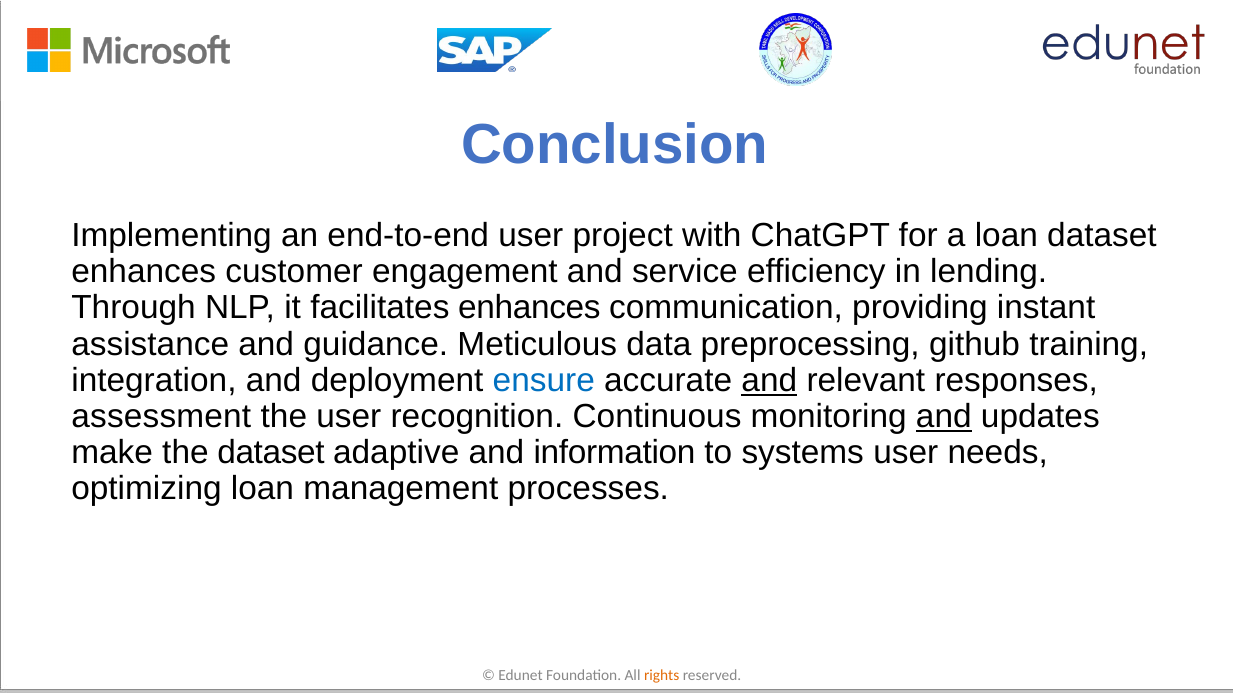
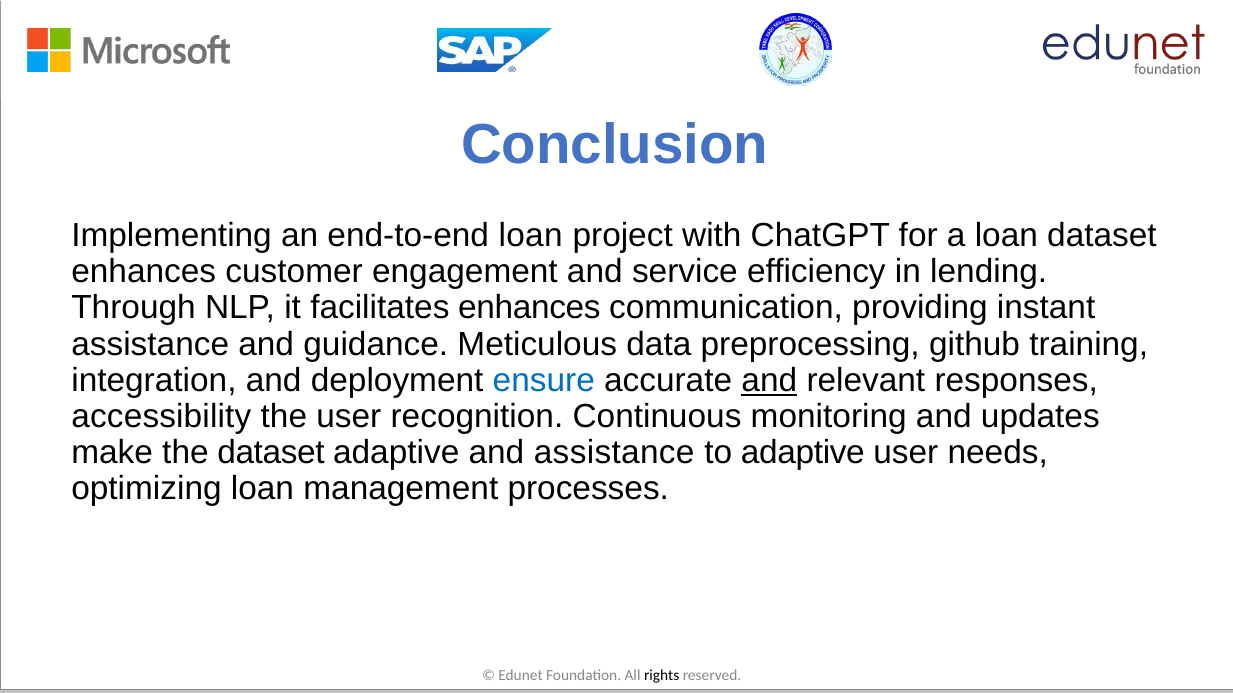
end-to-end user: user -> loan
assessment: assessment -> accessibility
and at (944, 417) underline: present -> none
and information: information -> assistance
to systems: systems -> adaptive
rights colour: orange -> black
